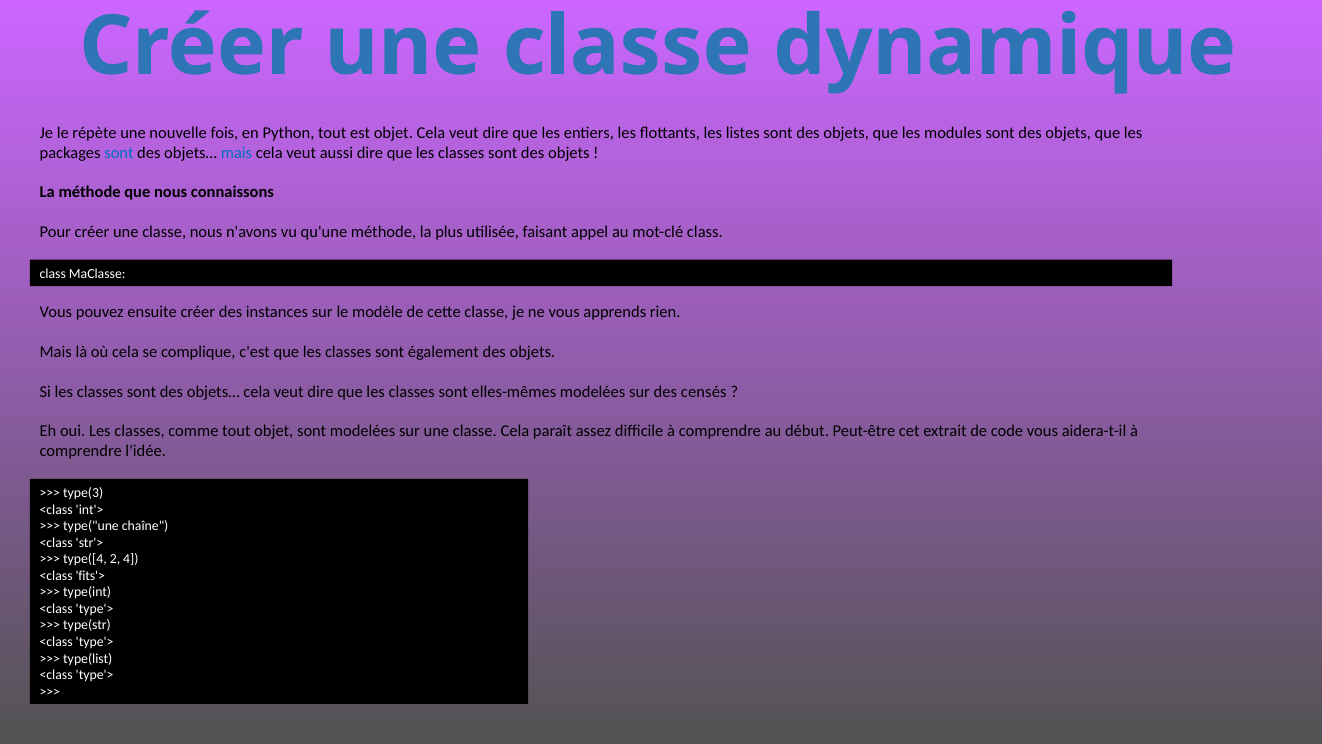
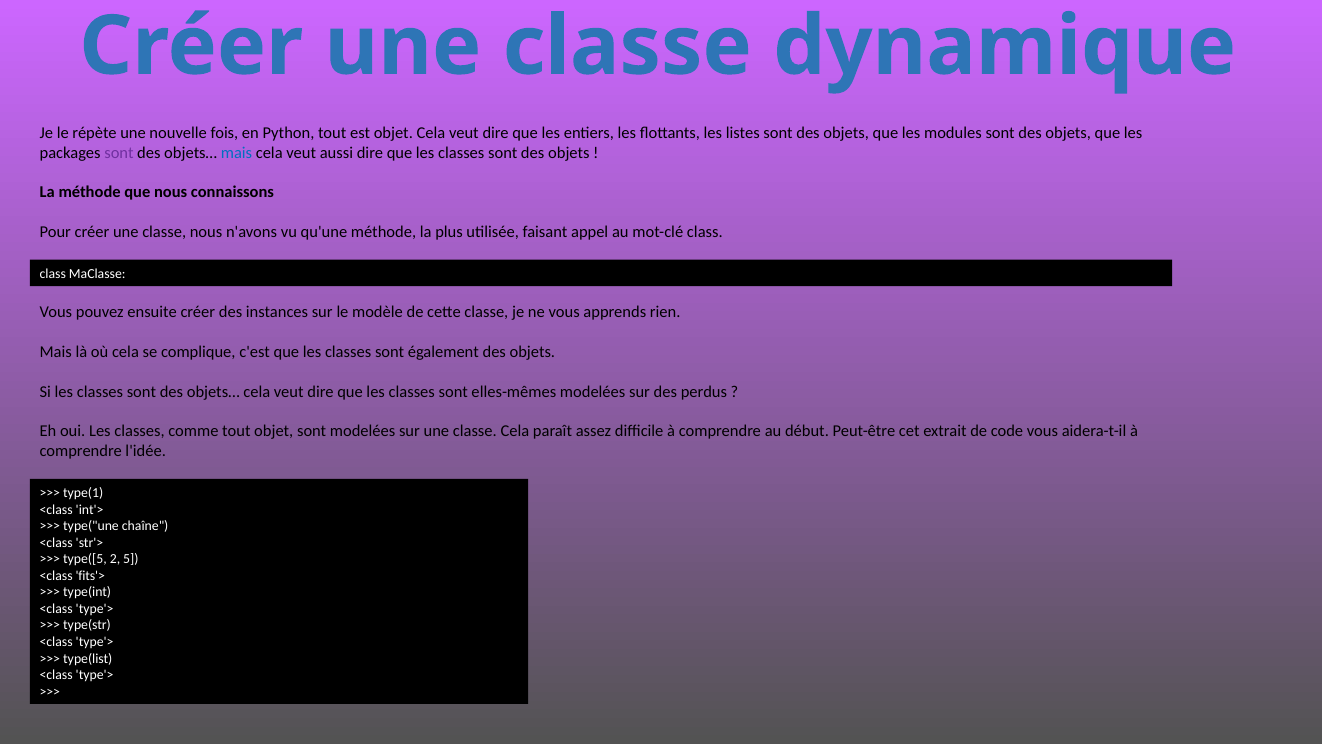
sont at (119, 153) colour: blue -> purple
censés: censés -> perdus
type(3: type(3 -> type(1
type([4: type([4 -> type([5
4: 4 -> 5
